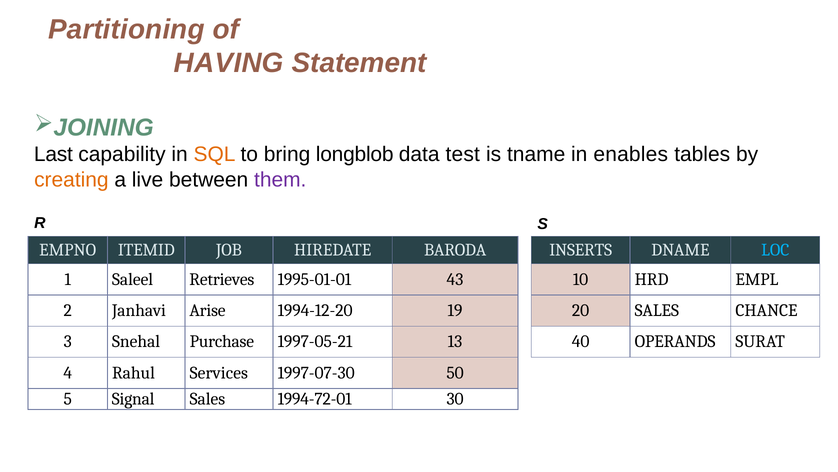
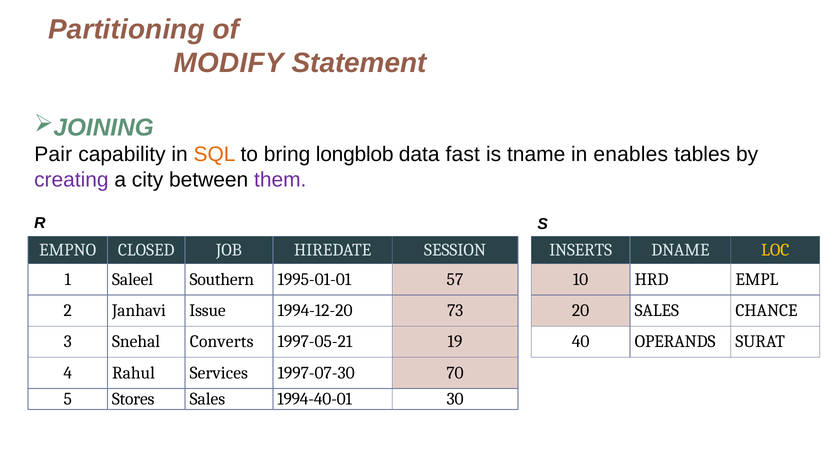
HAVING: HAVING -> MODIFY
Last: Last -> Pair
test: test -> fast
creating colour: orange -> purple
live: live -> city
ITEMID: ITEMID -> CLOSED
BARODA: BARODA -> SESSION
LOC colour: light blue -> yellow
Retrieves: Retrieves -> Southern
43: 43 -> 57
Arise: Arise -> Issue
19: 19 -> 73
Purchase: Purchase -> Converts
13: 13 -> 19
50: 50 -> 70
Signal: Signal -> Stores
1994-72-01: 1994-72-01 -> 1994-40-01
